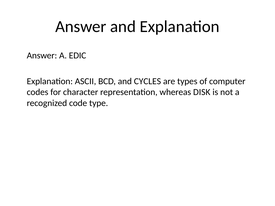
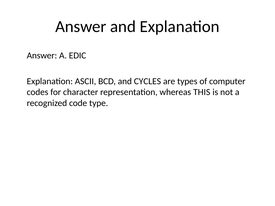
DISK: DISK -> THIS
